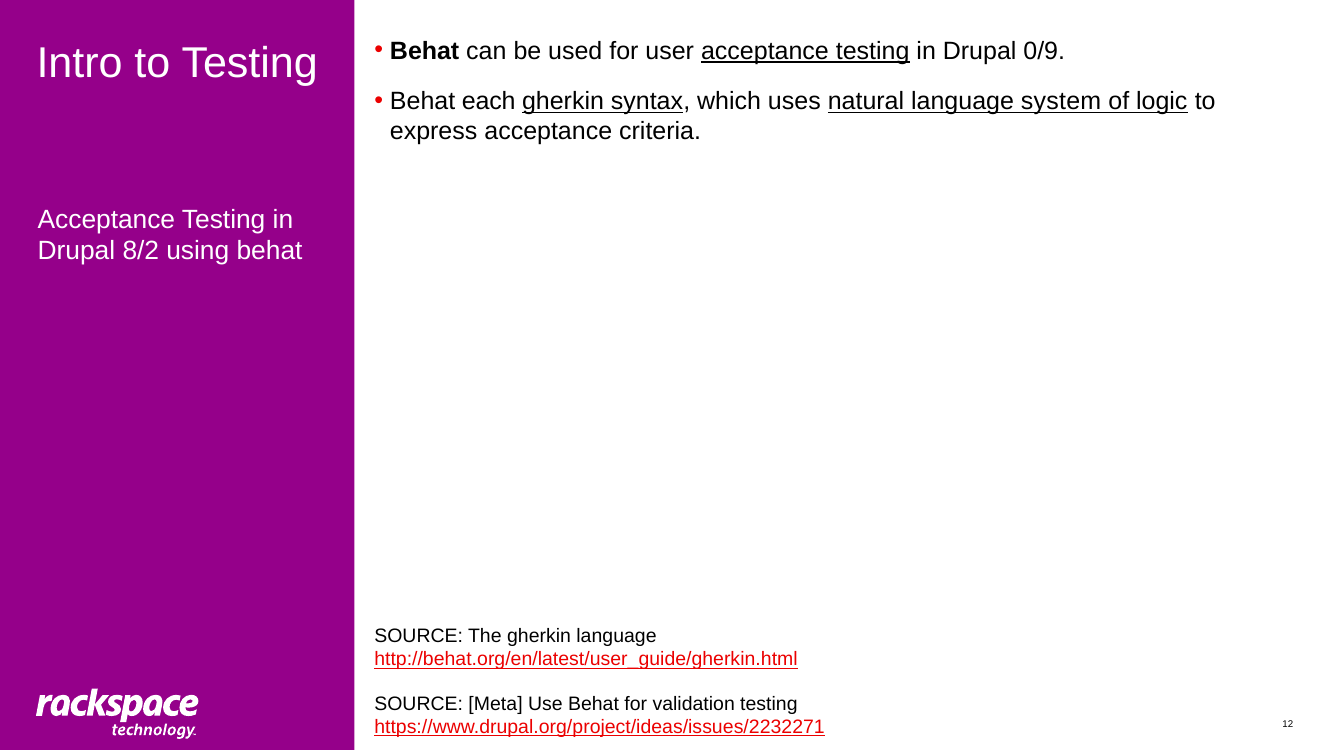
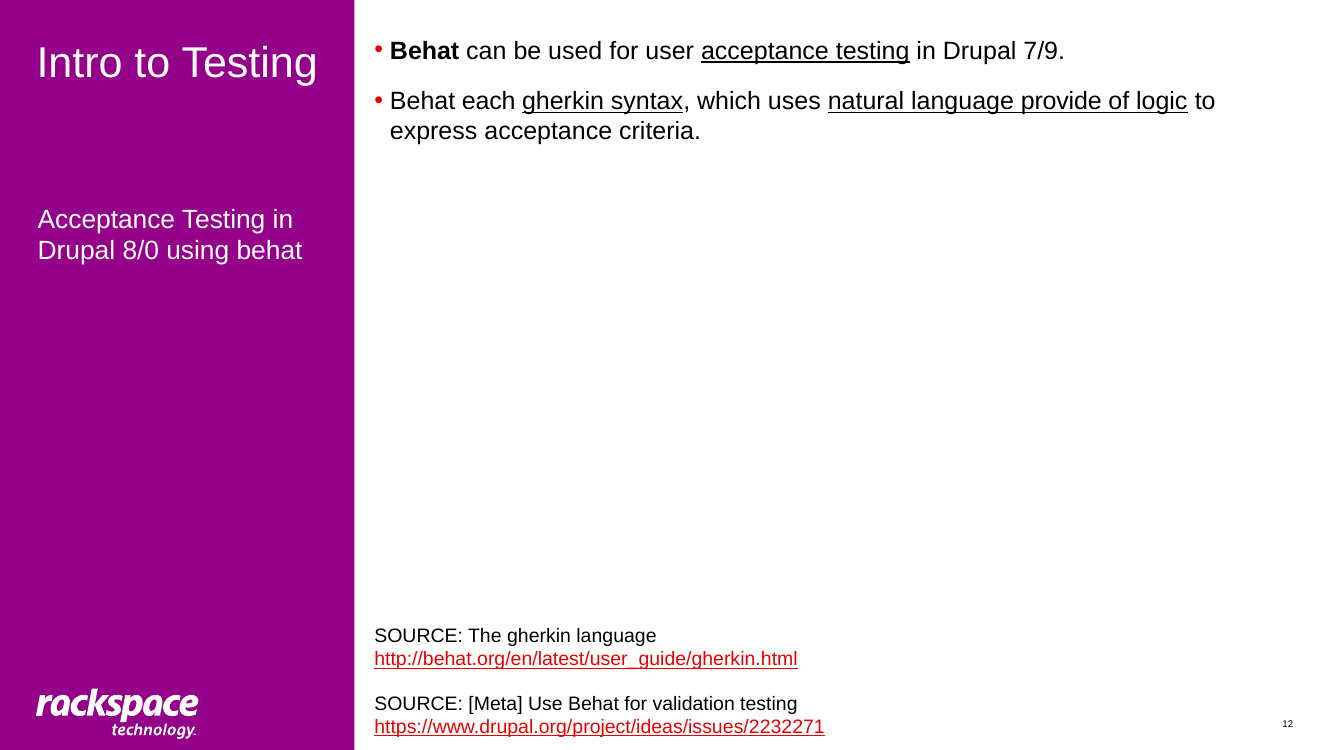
0/9: 0/9 -> 7/9
system: system -> provide
8/2: 8/2 -> 8/0
